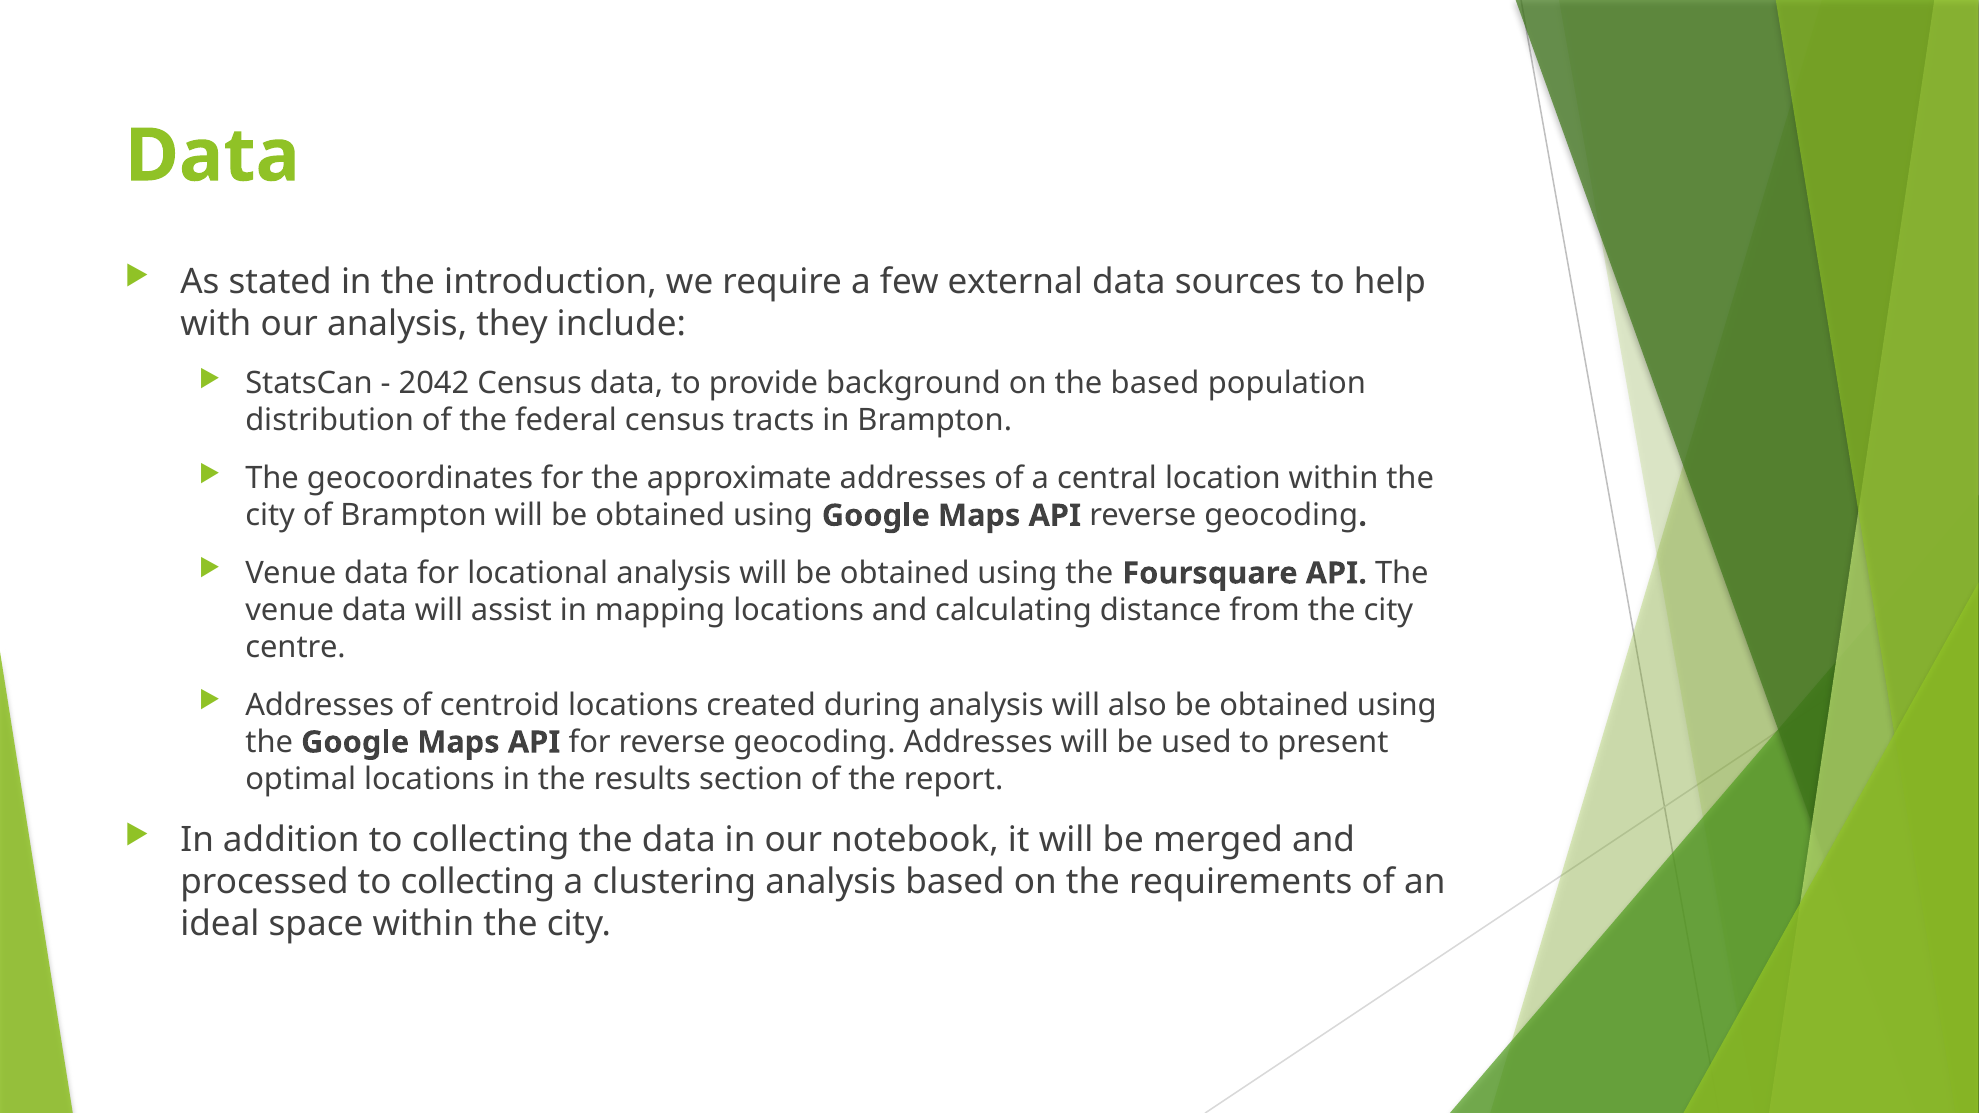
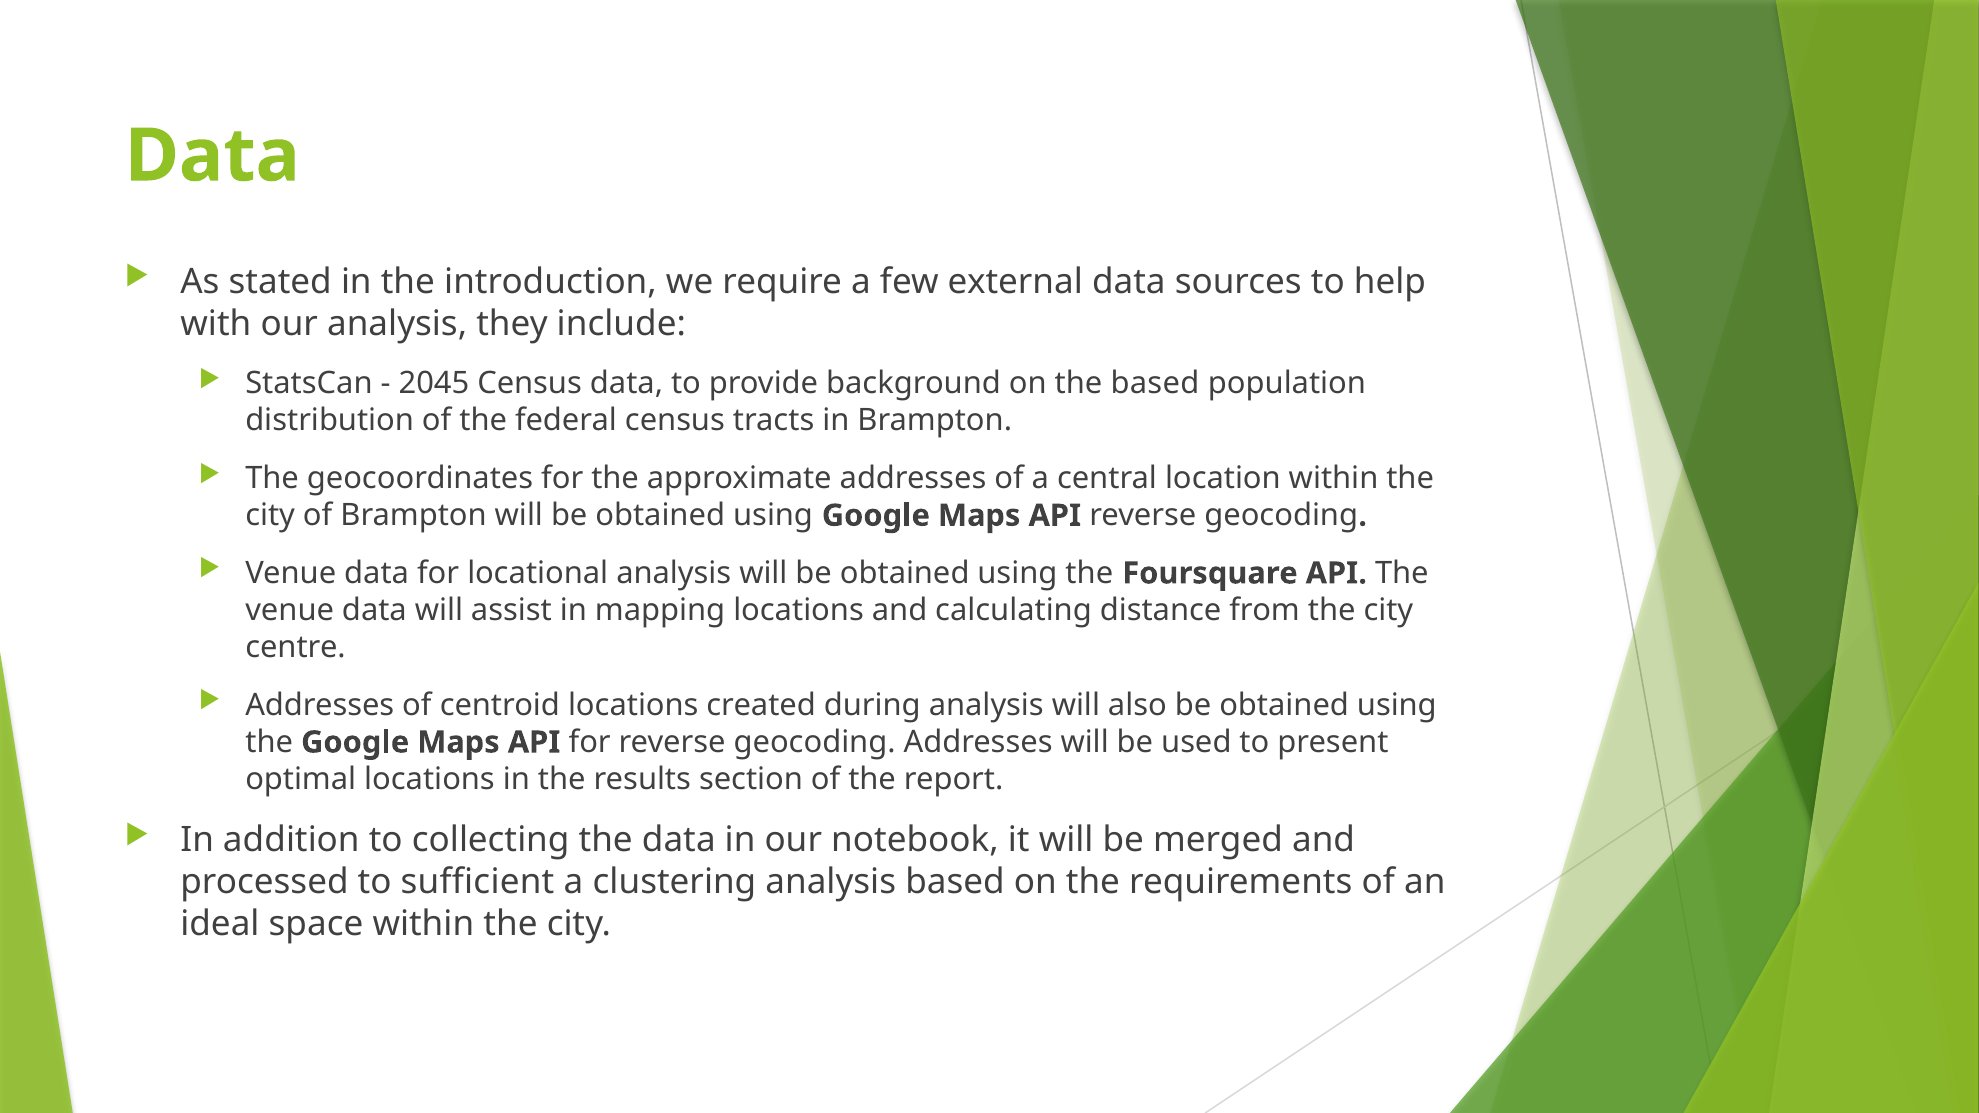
2042: 2042 -> 2045
processed to collecting: collecting -> sufficient
